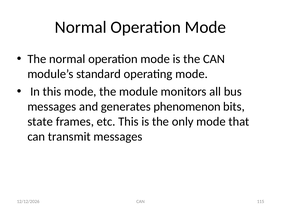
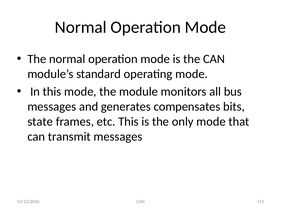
phenomenon: phenomenon -> compensates
